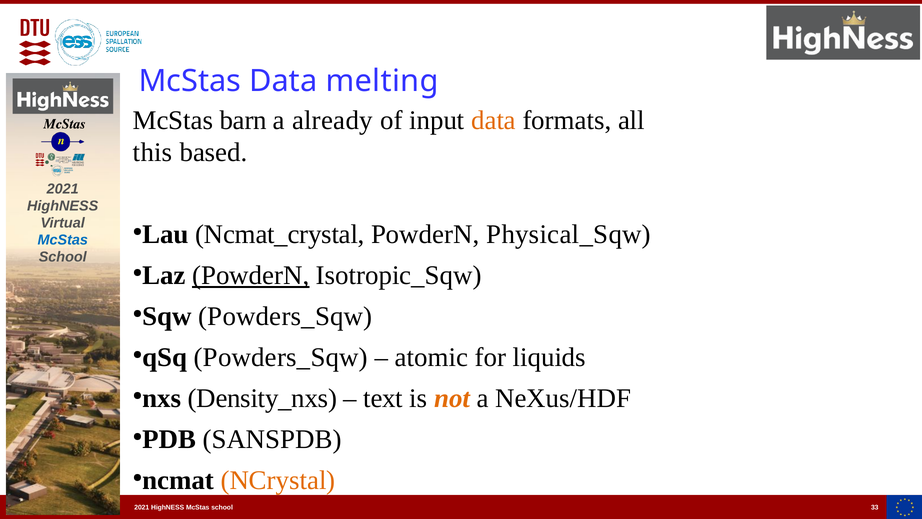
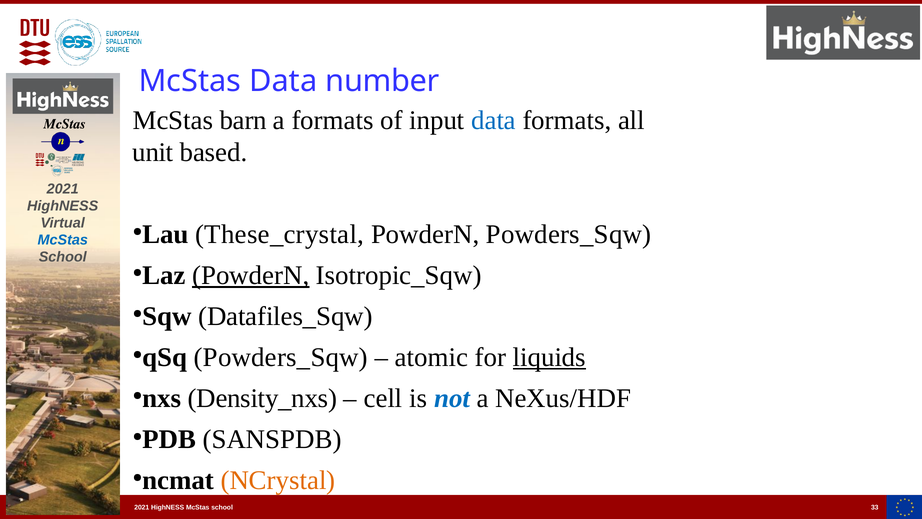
melting: melting -> number
a already: already -> formats
data at (494, 120) colour: orange -> blue
this: this -> unit
Ncmat_crystal: Ncmat_crystal -> These_crystal
PowderN Physical_Sqw: Physical_Sqw -> Powders_Sqw
Sqw Powders_Sqw: Powders_Sqw -> Datafiles_Sqw
liquids underline: none -> present
text: text -> cell
not colour: orange -> blue
